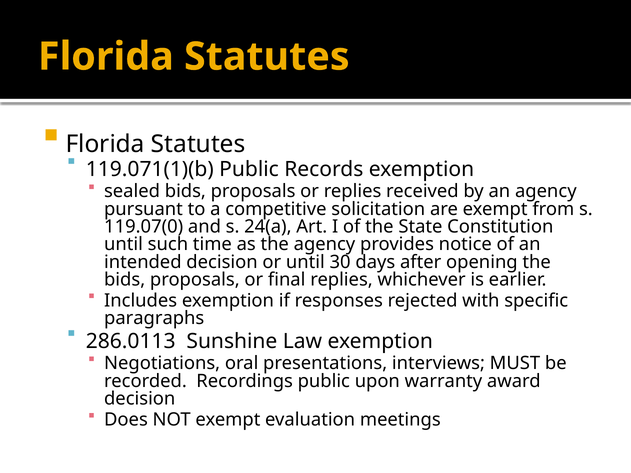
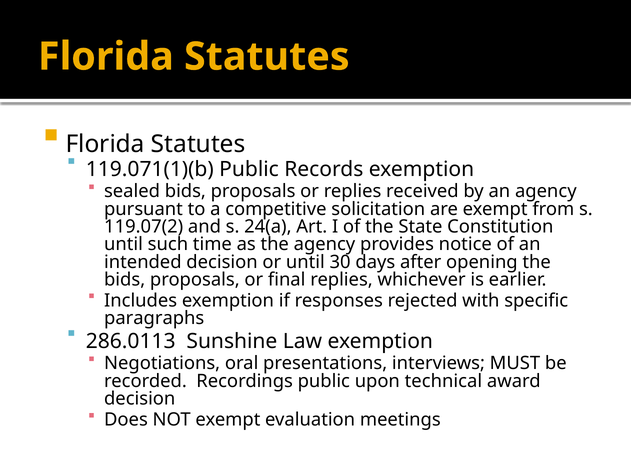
119.07(0: 119.07(0 -> 119.07(2
warranty: warranty -> technical
